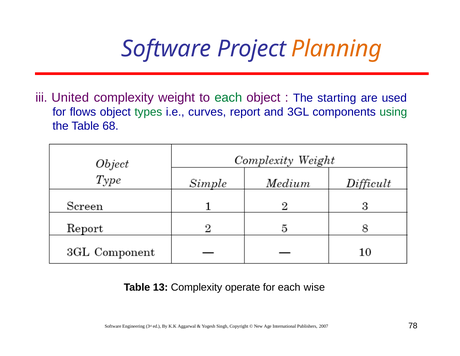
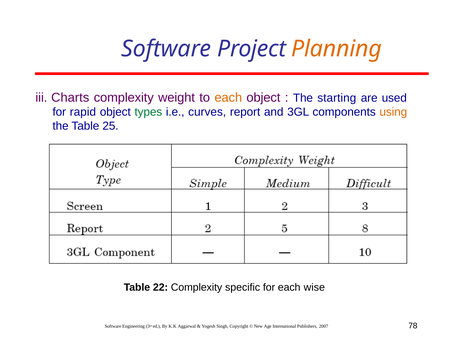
United: United -> Charts
each at (228, 97) colour: green -> orange
flows: flows -> rapid
using colour: green -> orange
68: 68 -> 25
13: 13 -> 22
operate: operate -> specific
